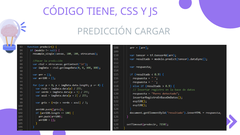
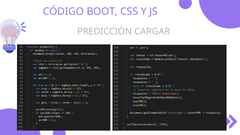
TIENE: TIENE -> BOOT
